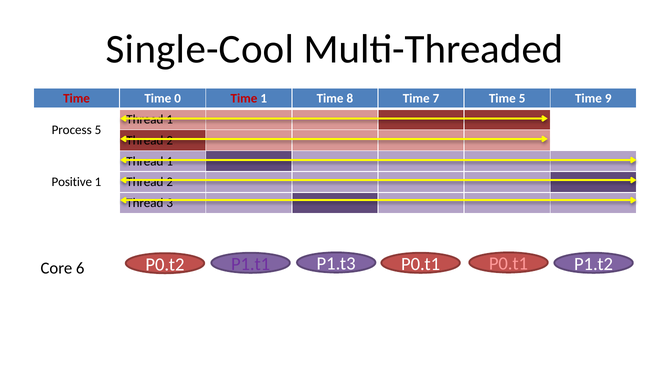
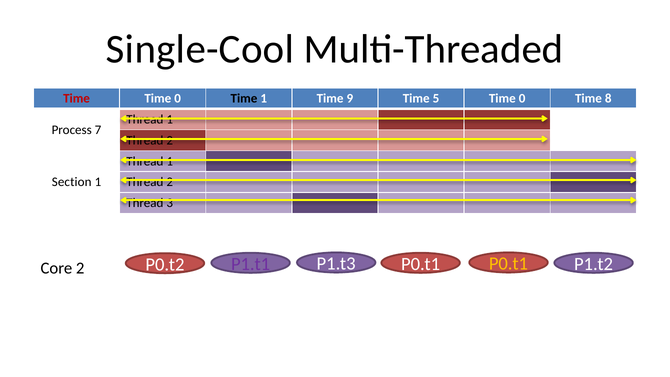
Time at (244, 99) colour: red -> black
8: 8 -> 9
7: 7 -> 5
5 at (522, 99): 5 -> 0
9: 9 -> 8
Process 5: 5 -> 7
Positive: Positive -> Section
P0.t1 at (508, 264) colour: pink -> yellow
Core 6: 6 -> 2
